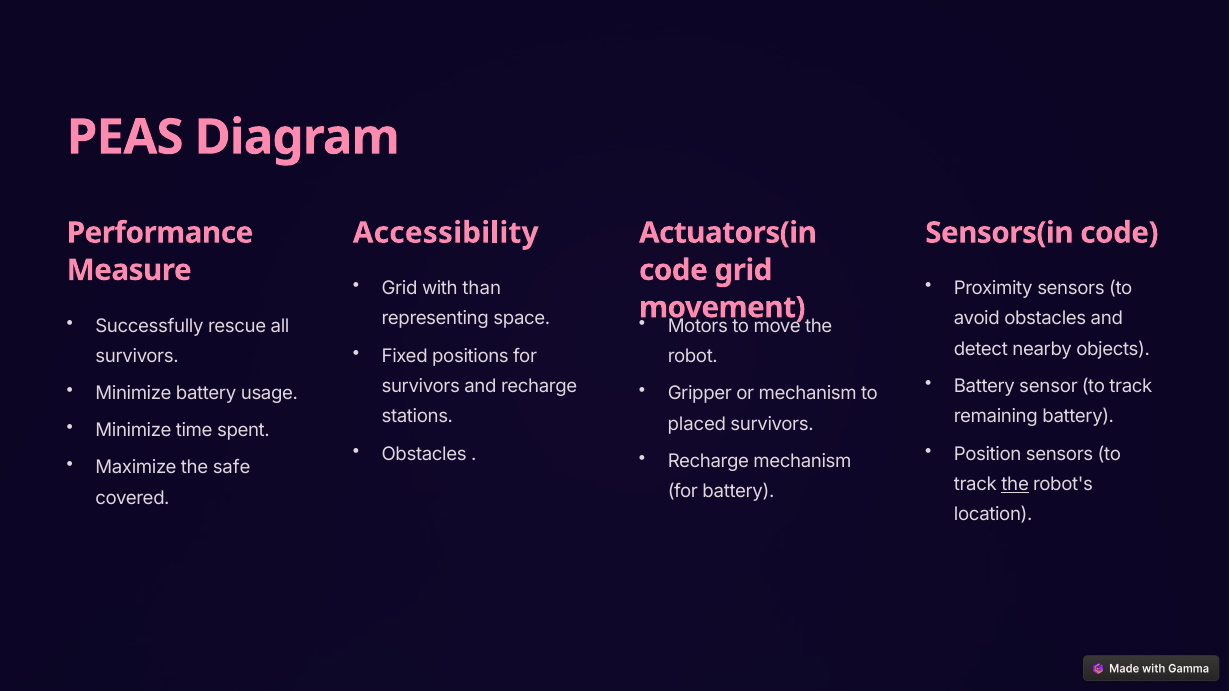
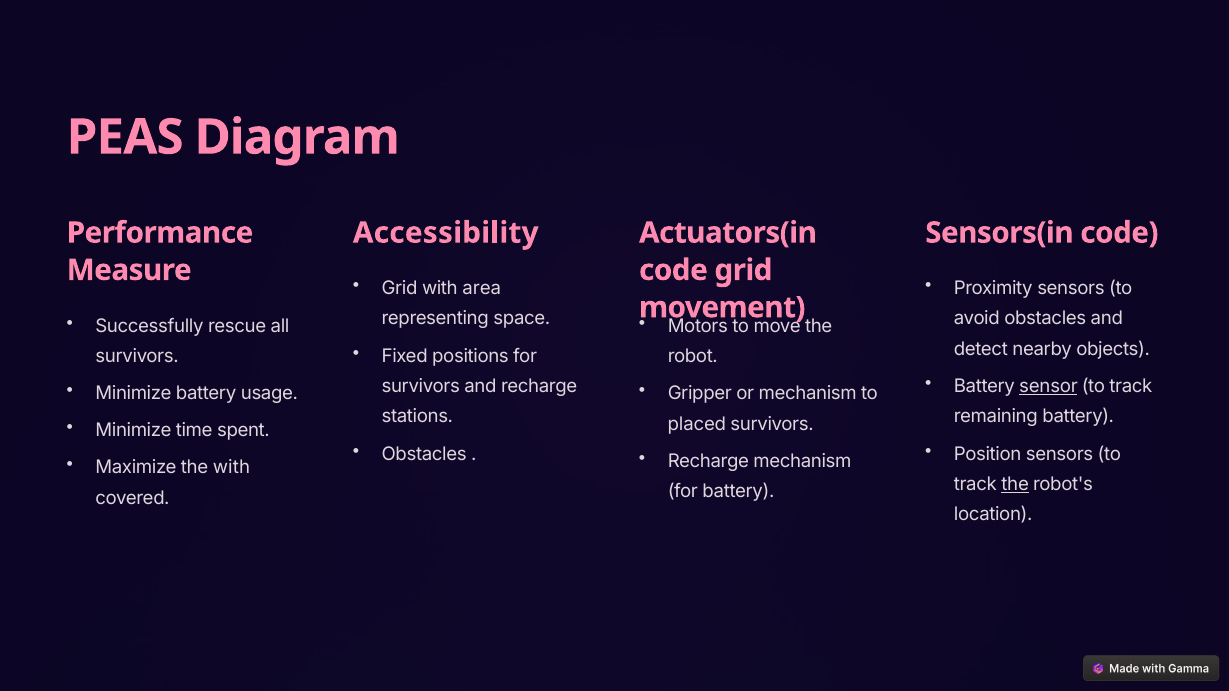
than: than -> area
sensor underline: none -> present
the safe: safe -> with
